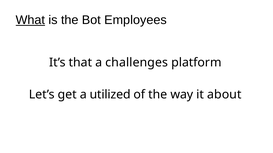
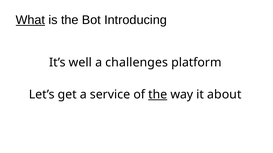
Employees: Employees -> Introducing
that: that -> well
utilized: utilized -> service
the at (158, 95) underline: none -> present
